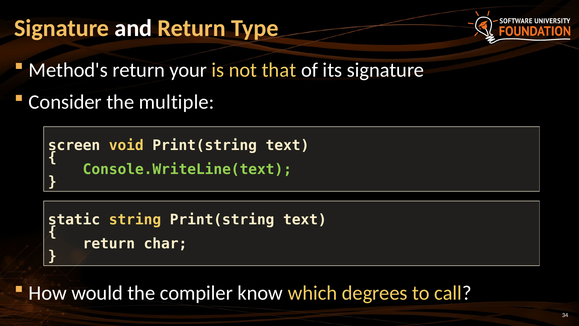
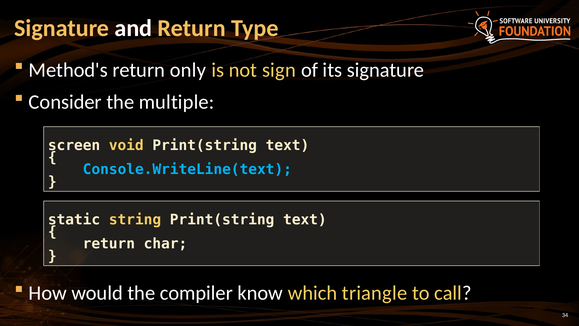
your: your -> only
that: that -> sign
Console.WriteLine(text colour: light green -> light blue
degrees: degrees -> triangle
